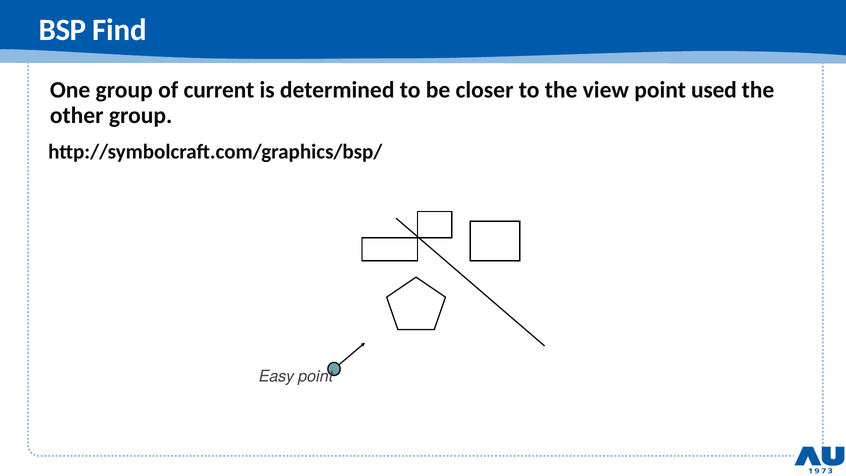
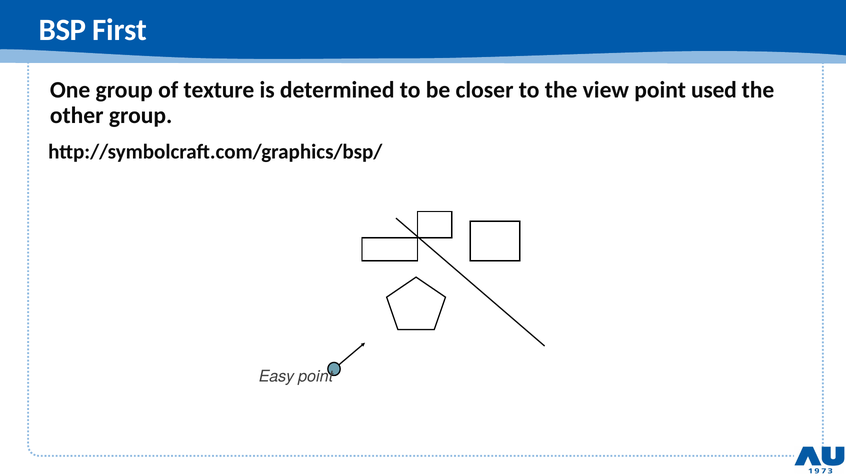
Find: Find -> First
current: current -> texture
